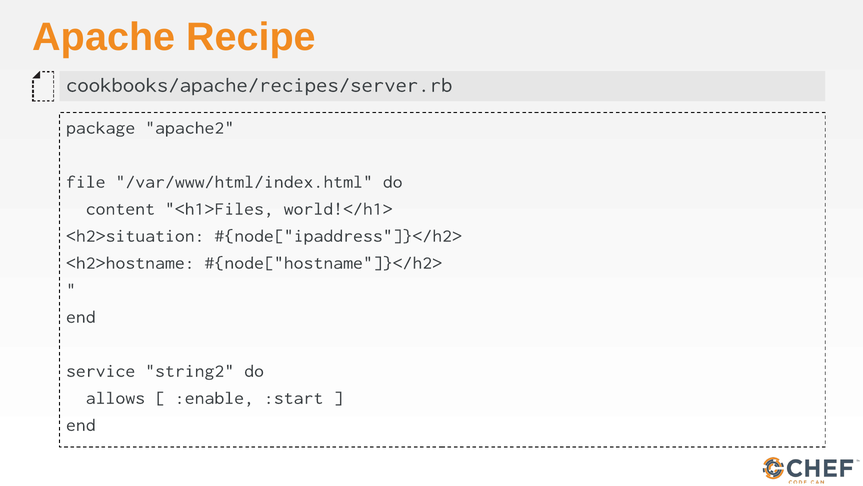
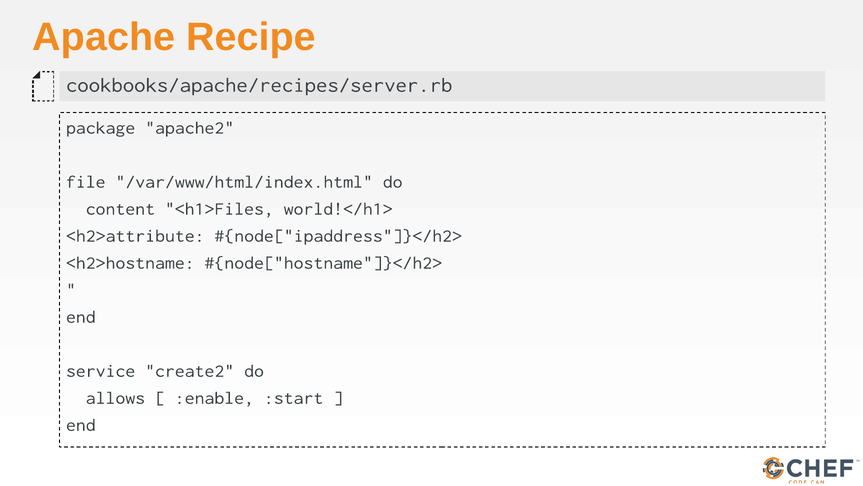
<h2>situation: <h2>situation -> <h2>attribute
string2: string2 -> create2
